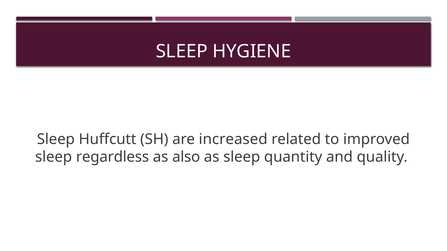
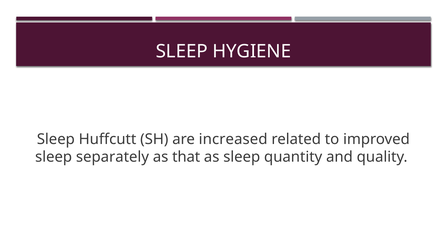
regardless: regardless -> separately
also: also -> that
